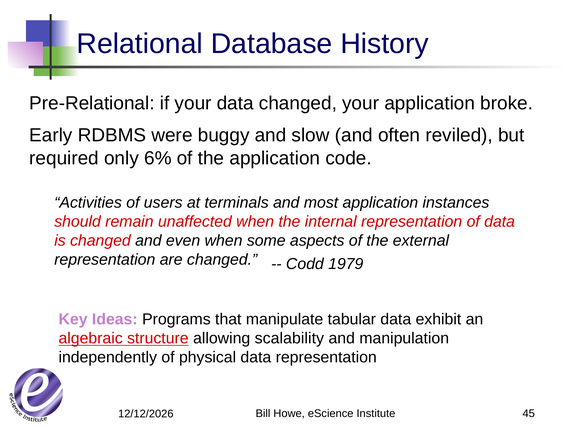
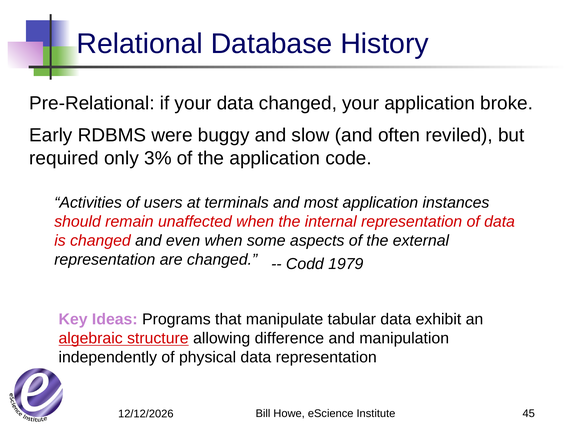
6%: 6% -> 3%
scalability: scalability -> difference
